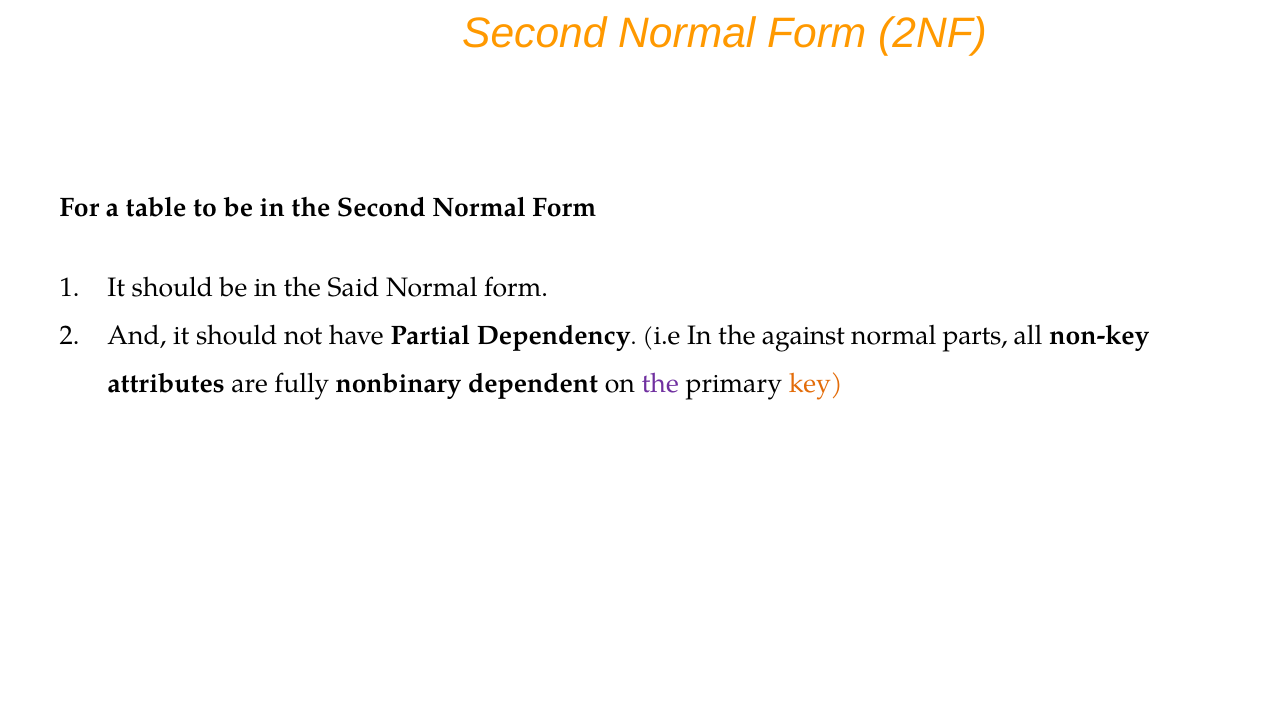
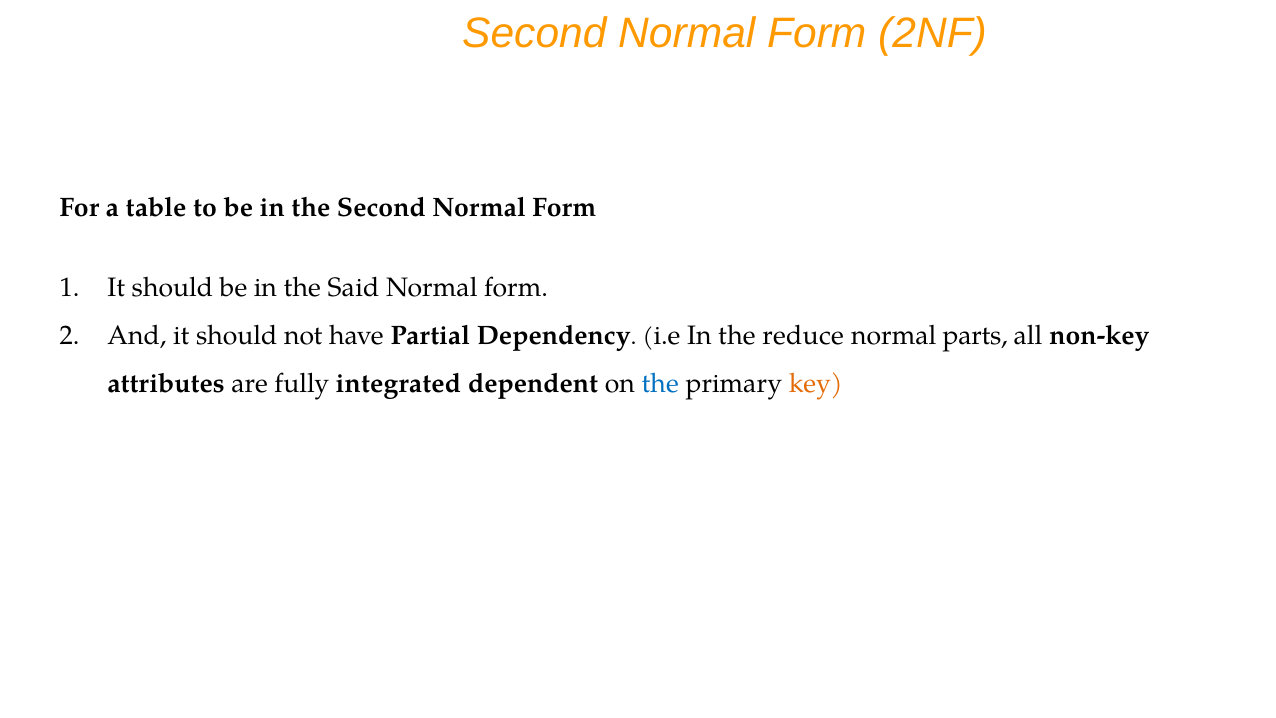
against: against -> reduce
nonbinary: nonbinary -> integrated
the at (660, 384) colour: purple -> blue
